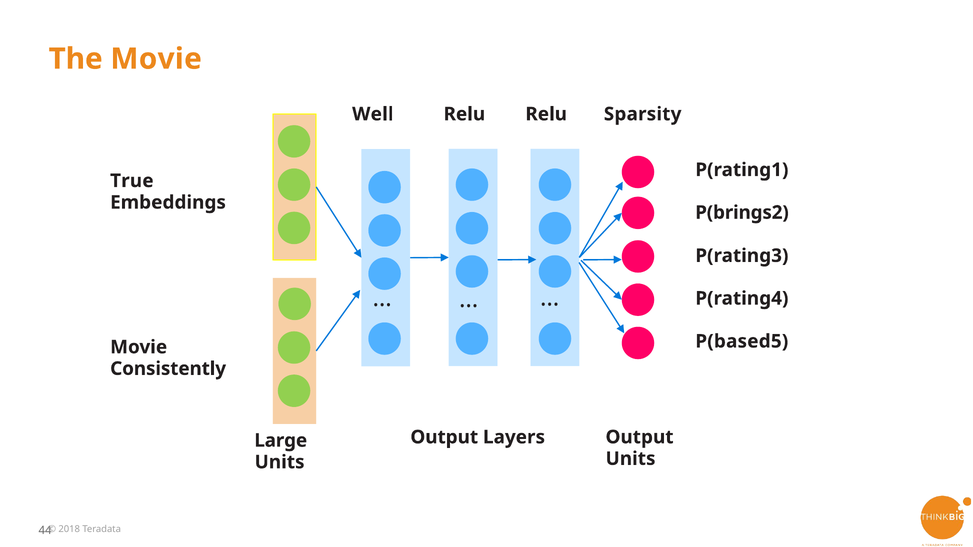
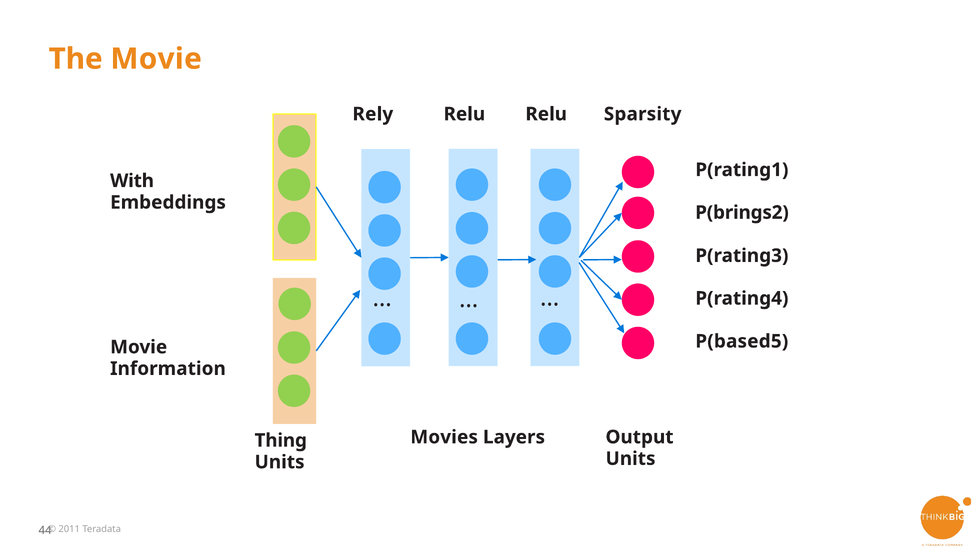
Well: Well -> Rely
True: True -> With
Consistently: Consistently -> Information
Output at (444, 437): Output -> Movies
Large: Large -> Thing
2018: 2018 -> 2011
